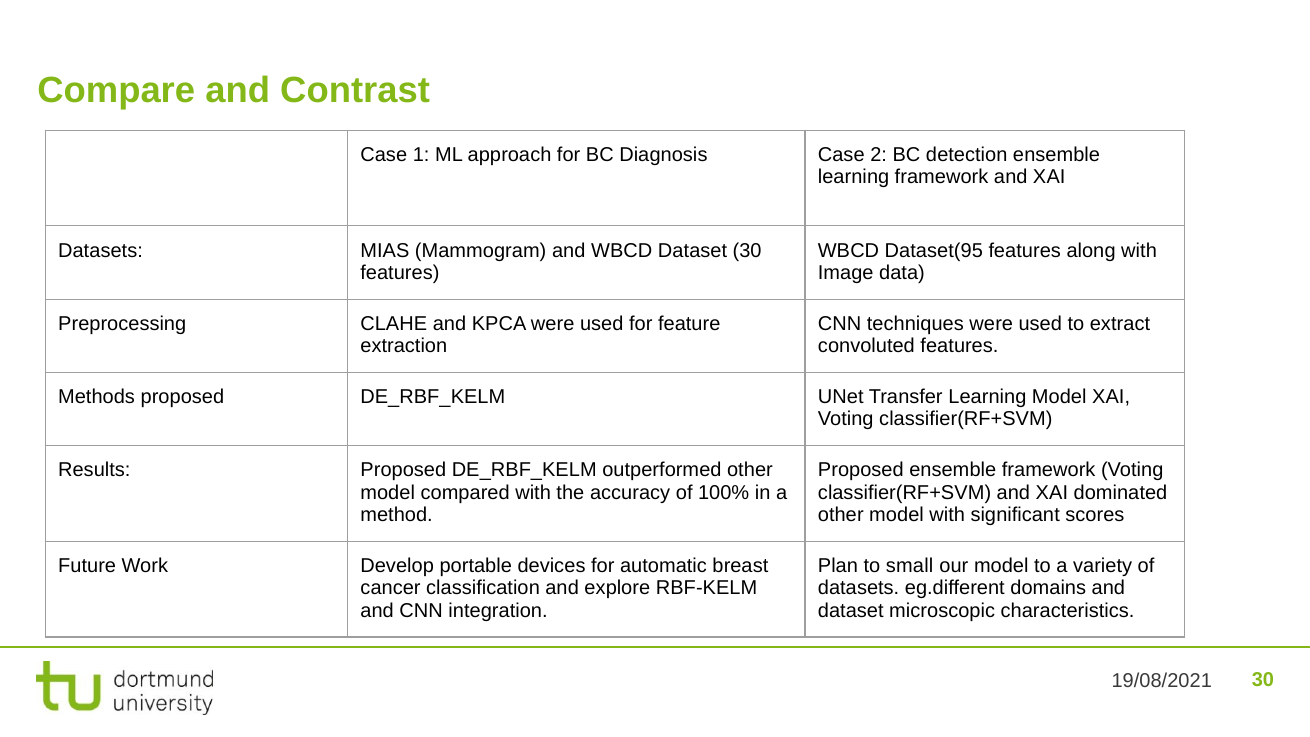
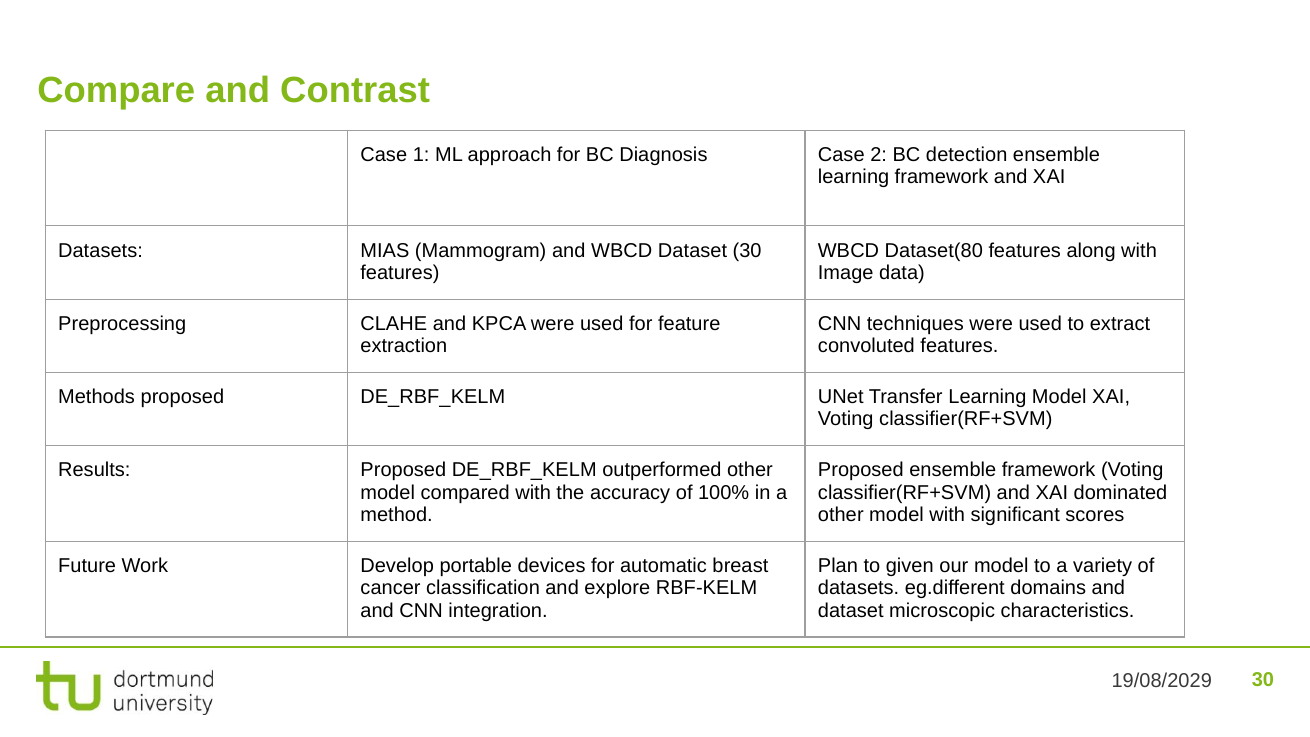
Dataset(95: Dataset(95 -> Dataset(80
small: small -> given
19/08/2021: 19/08/2021 -> 19/08/2029
